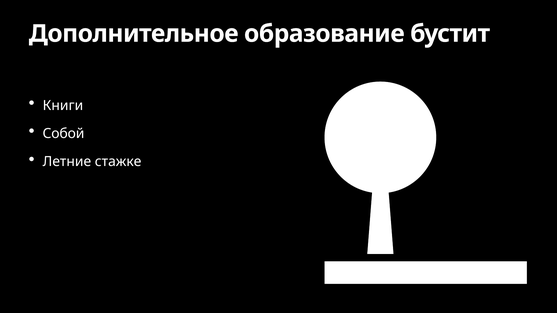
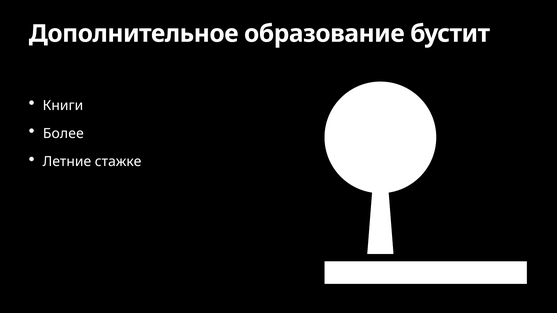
Собой: Собой -> Более
